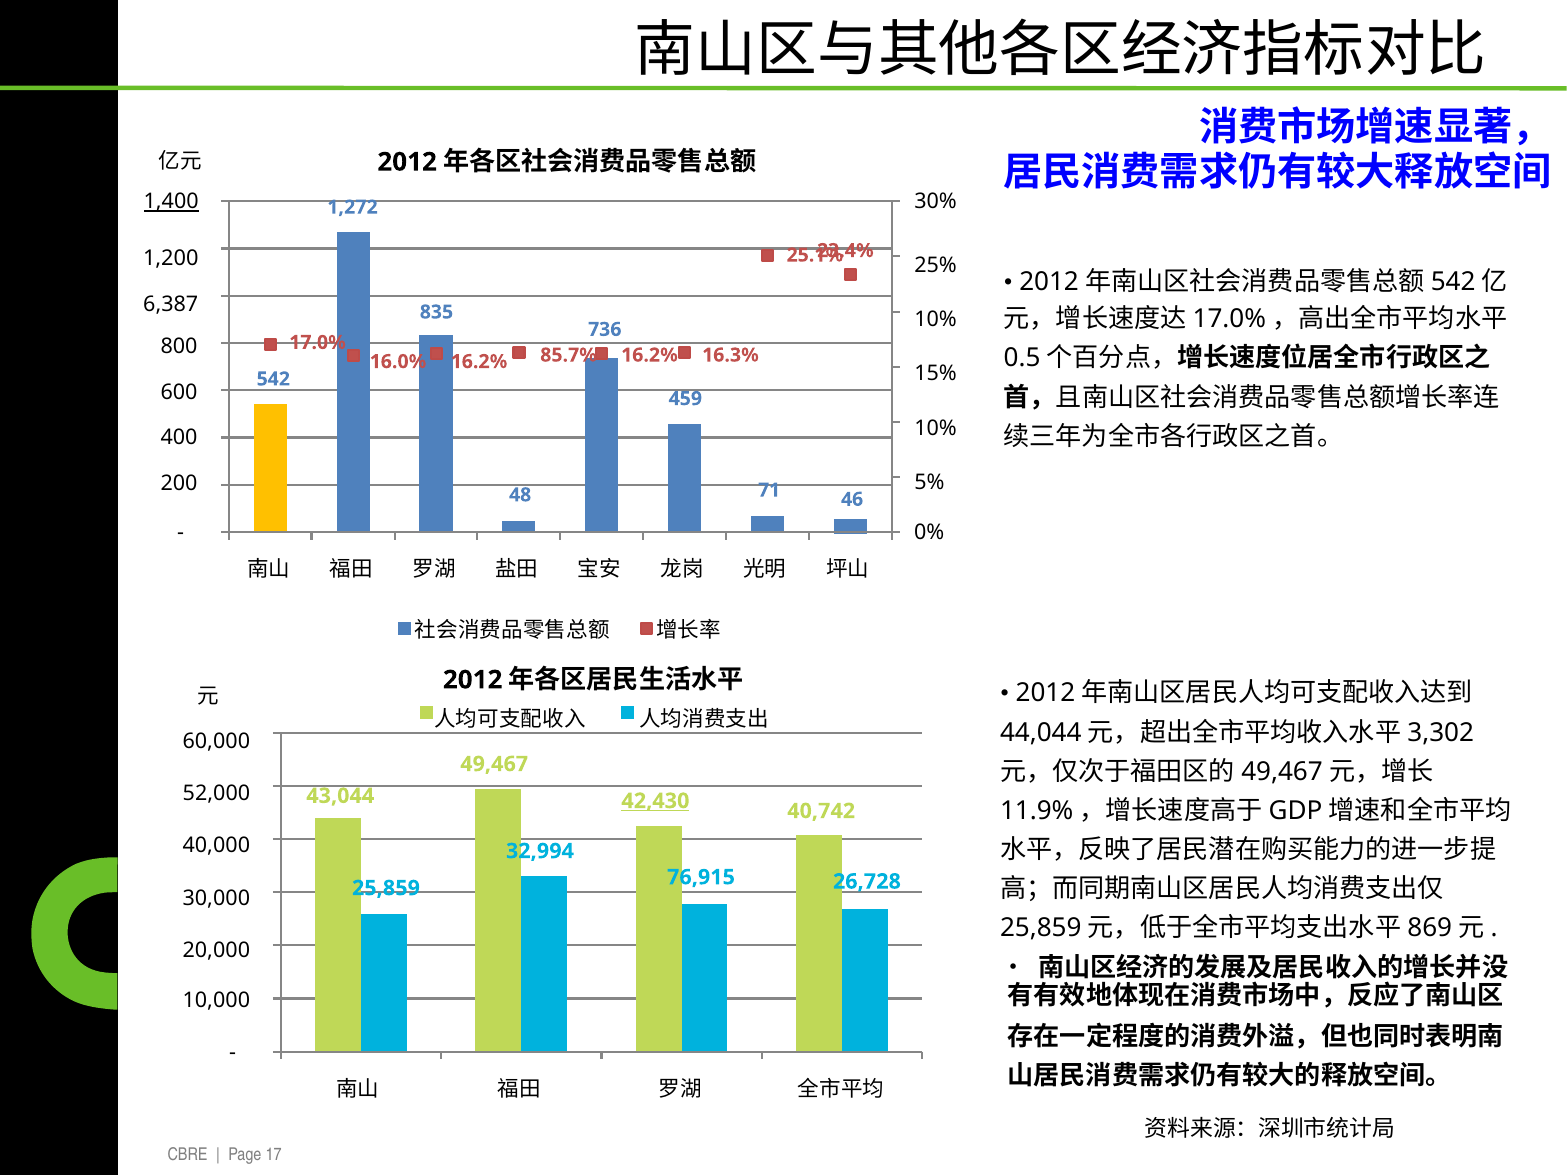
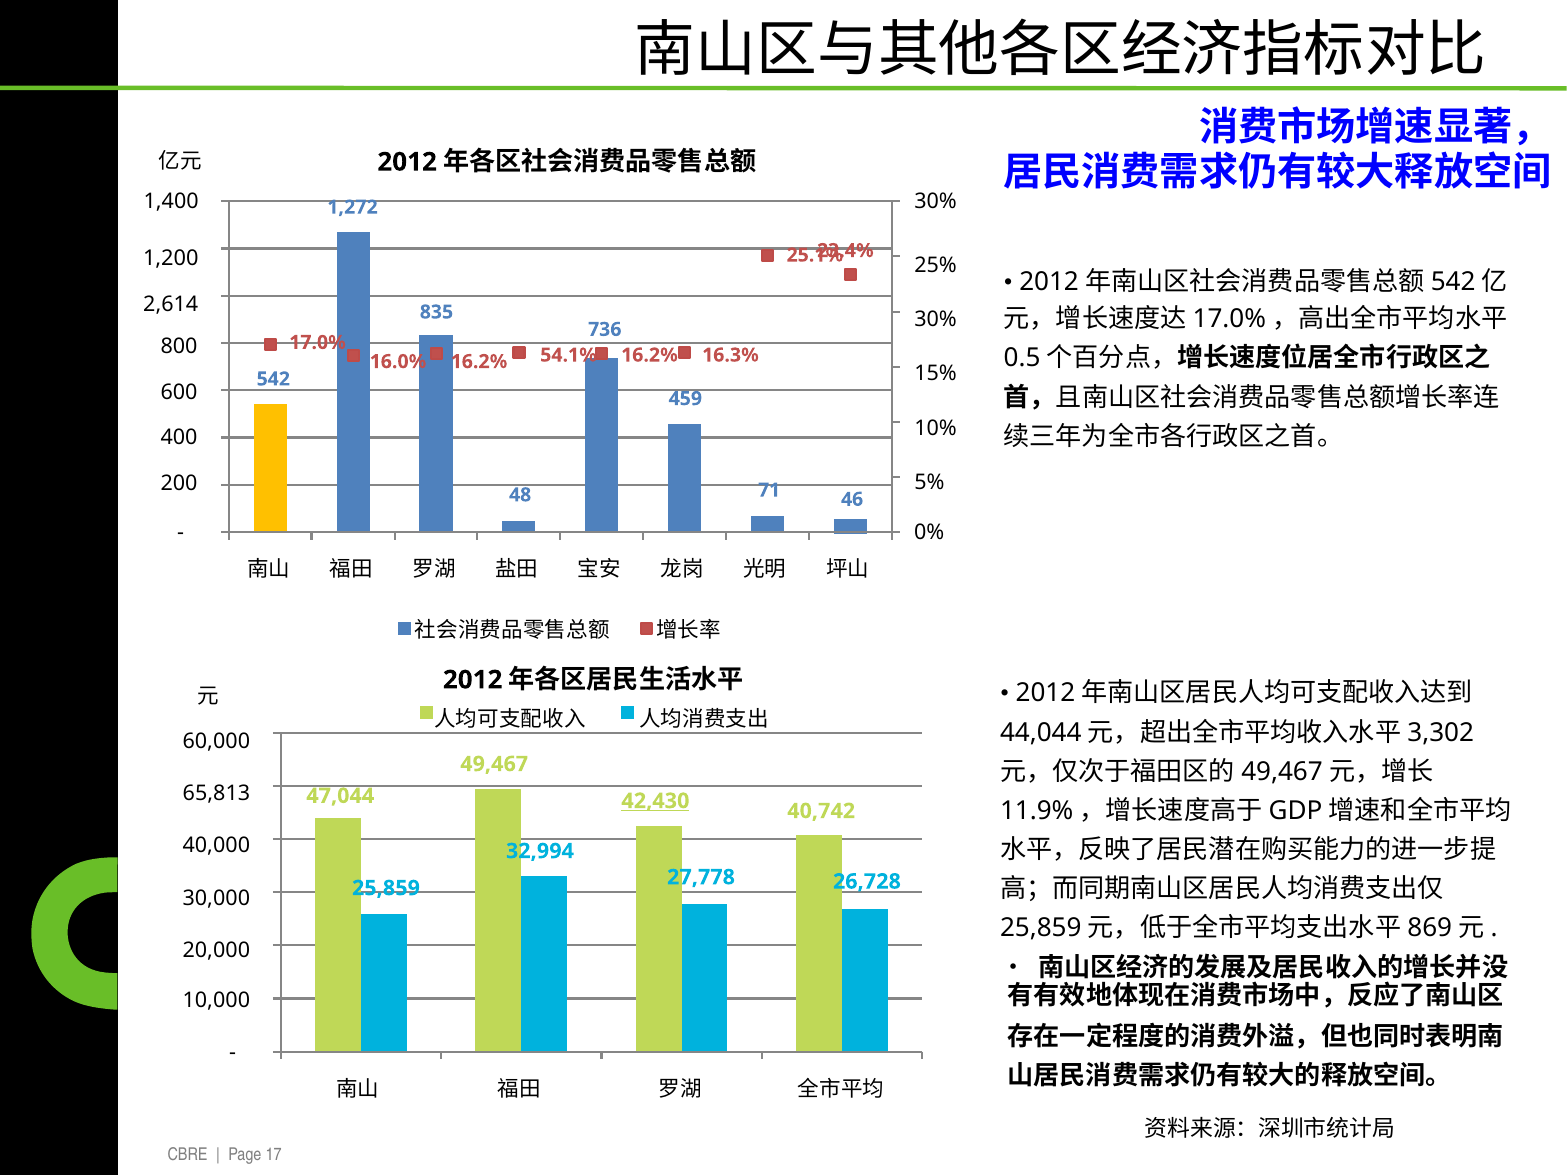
1,400 underline: present -> none
6,387: 6,387 -> 2,614
10% at (936, 319): 10% -> 30%
85.7%: 85.7% -> 54.1%
52,000: 52,000 -> 65,813
43,044: 43,044 -> 47,044
76,915: 76,915 -> 27,778
